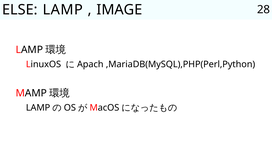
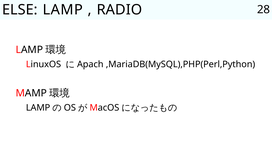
IMAGE: IMAGE -> RADIO
